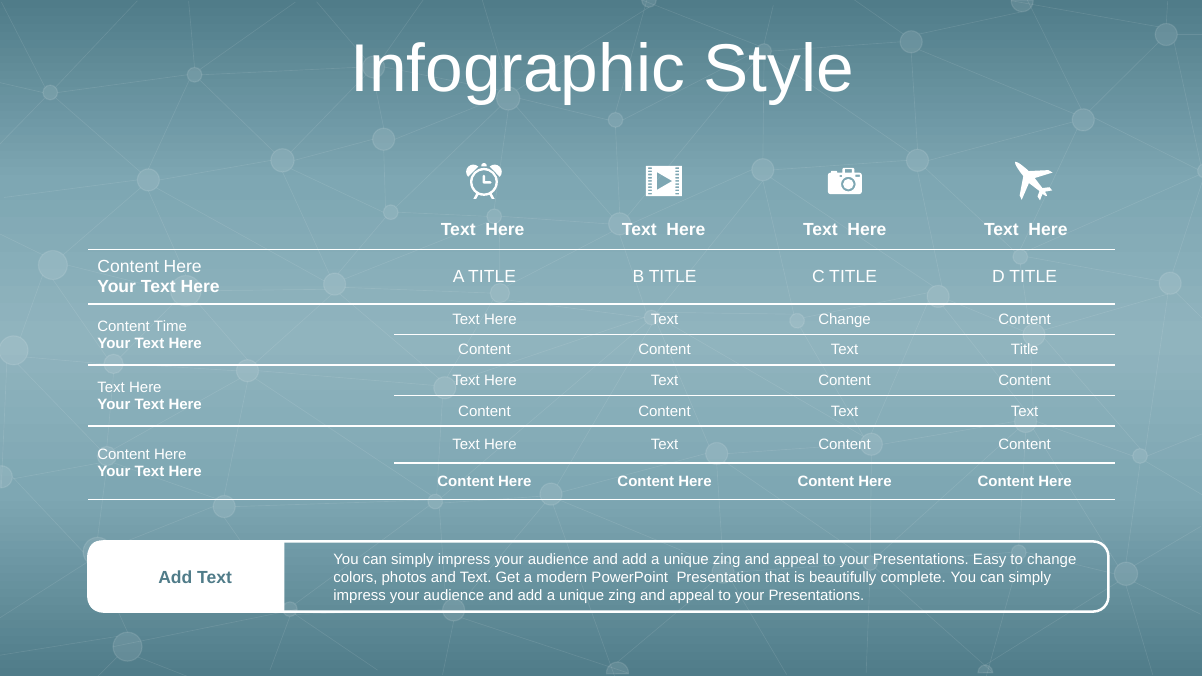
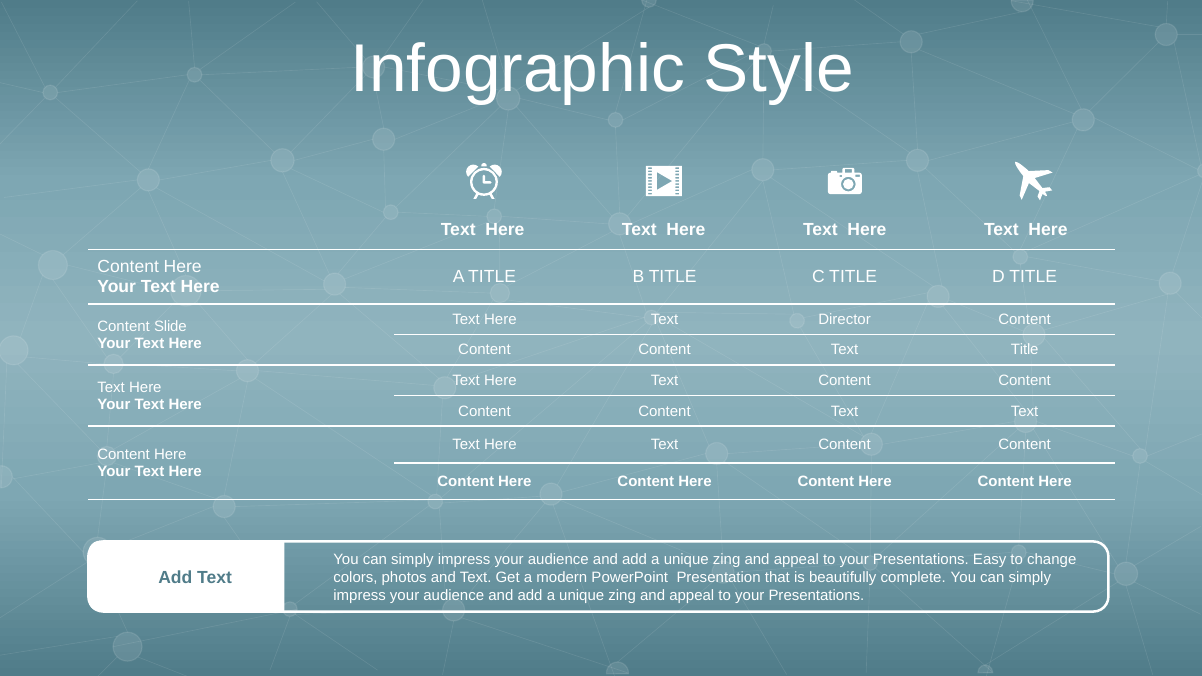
Text Change: Change -> Director
Time: Time -> Slide
